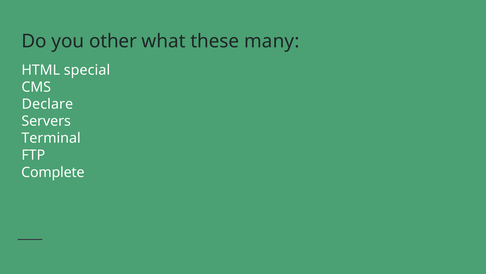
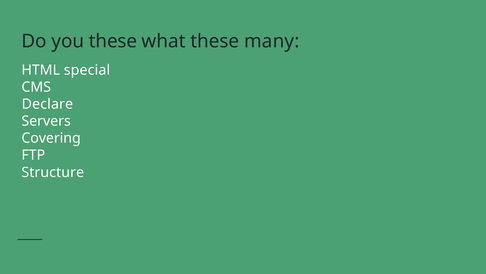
you other: other -> these
Terminal: Terminal -> Covering
Complete: Complete -> Structure
